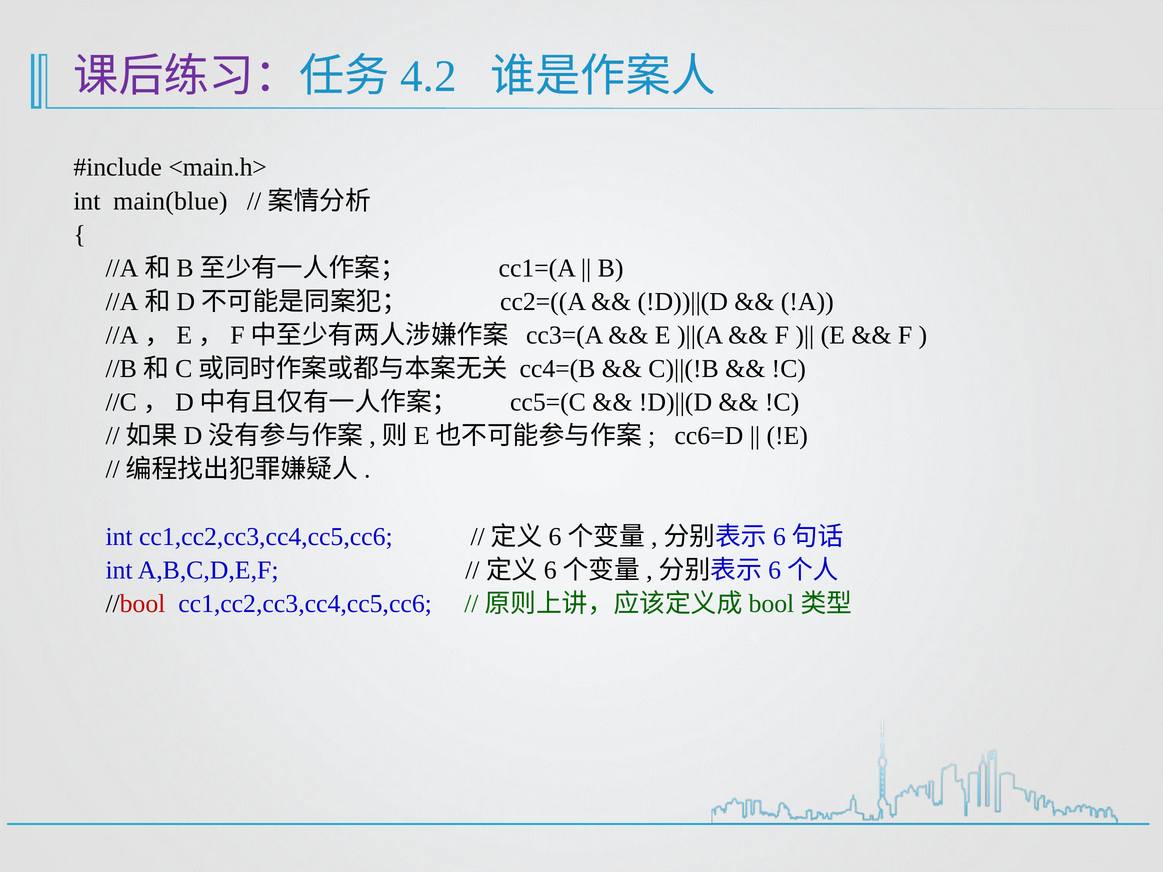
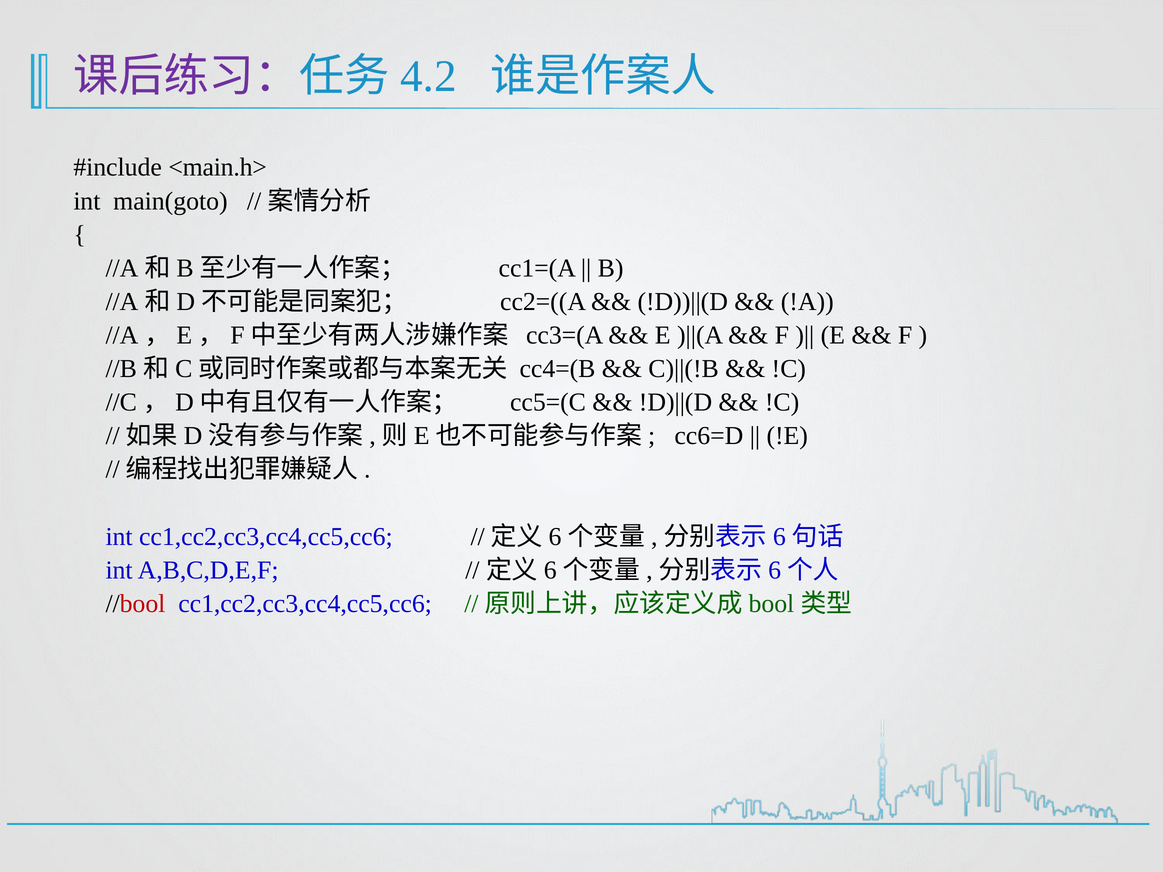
main(blue: main(blue -> main(goto
